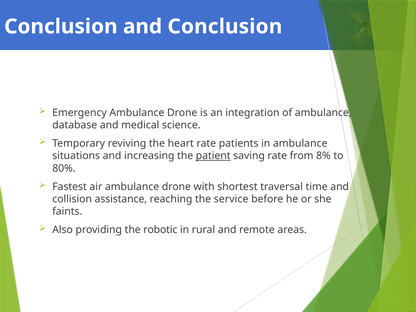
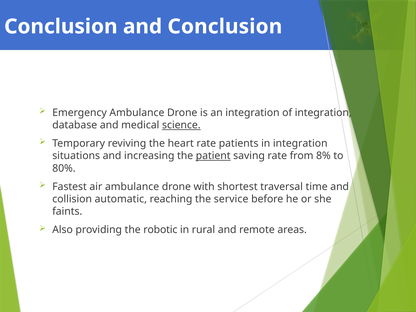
of ambulance: ambulance -> integration
science underline: none -> present
in ambulance: ambulance -> integration
assistance: assistance -> automatic
